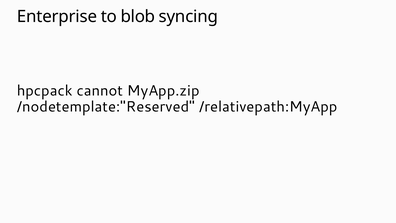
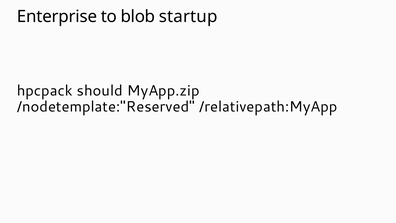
syncing: syncing -> startup
cannot: cannot -> should
